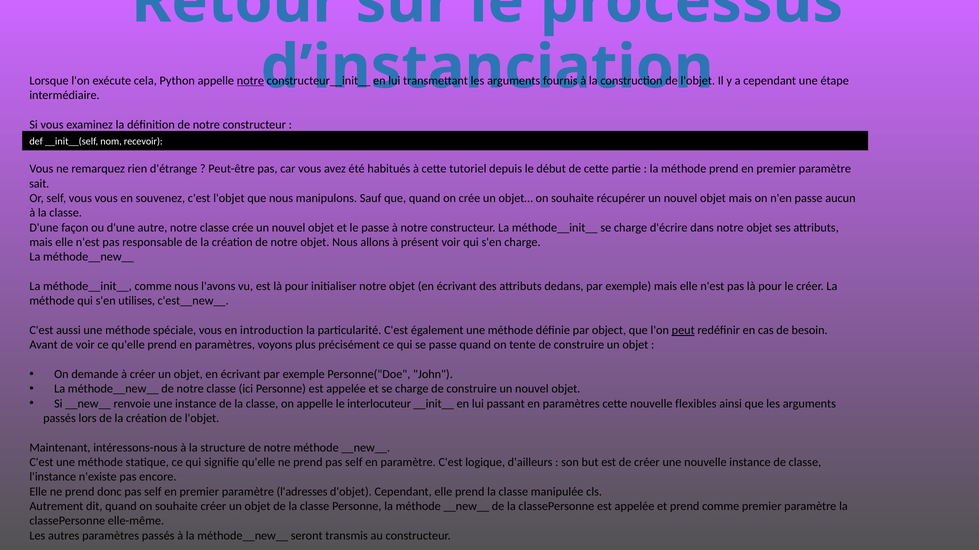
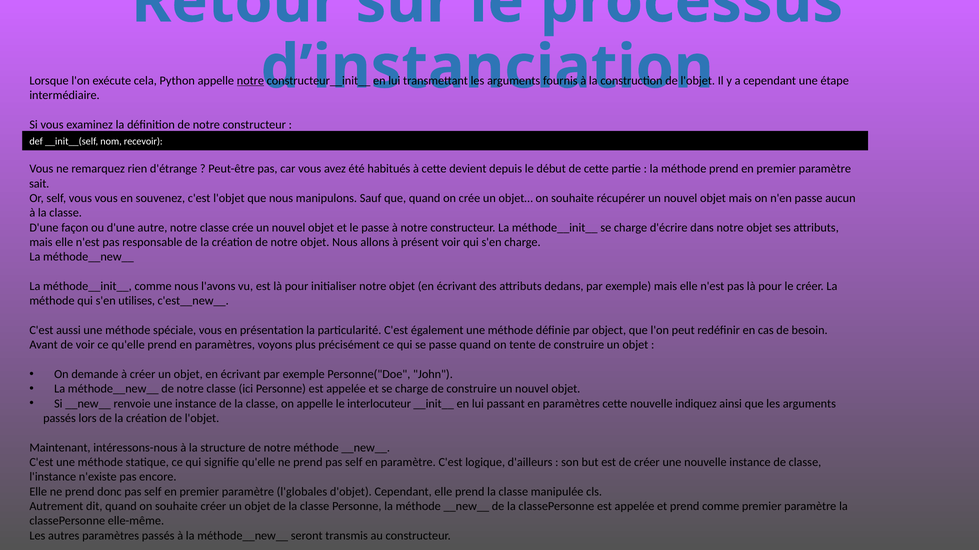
tutoriel: tutoriel -> devient
introduction: introduction -> présentation
peut underline: present -> none
flexibles: flexibles -> indiquez
l'adresses: l'adresses -> l'globales
